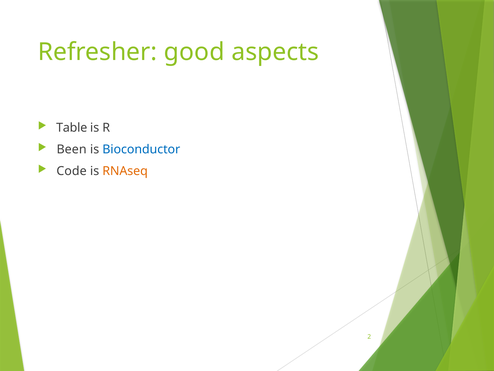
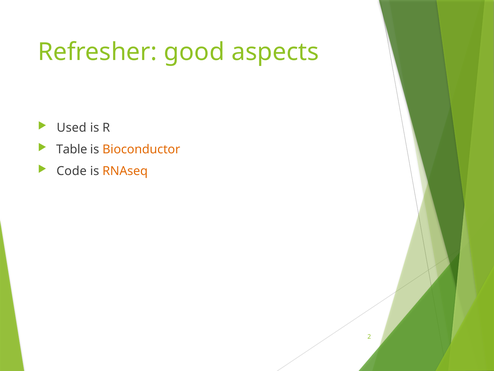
Table: Table -> Used
Been: Been -> Table
Bioconductor colour: blue -> orange
